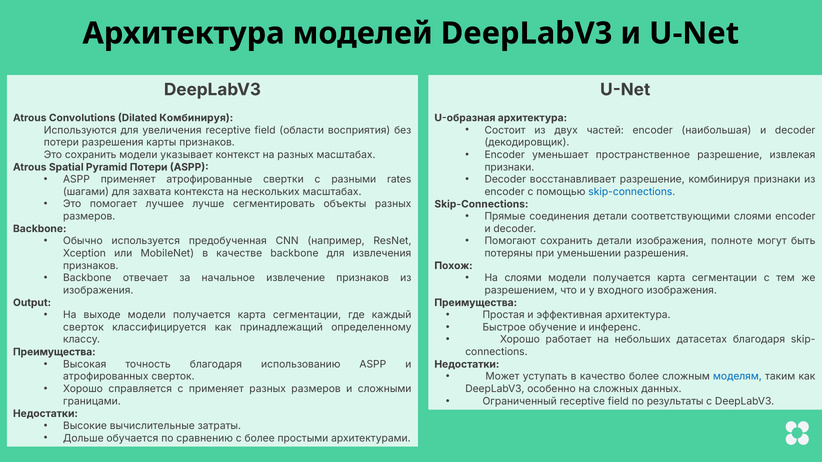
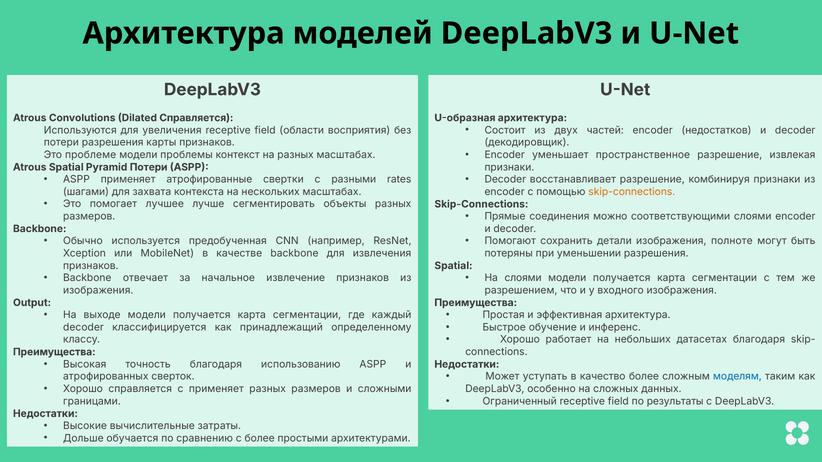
Dilated Комбинируя: Комбинируя -> Справляется
наибольшая: наибольшая -> недостатков
Это сохранить: сохранить -> проблеме
указывает: указывает -> проблемы
skip-connections at (632, 192) colour: blue -> orange
соединения детали: детали -> можно
Похож at (453, 266): Похож -> Spatial
сверток at (83, 328): сверток -> decoder
